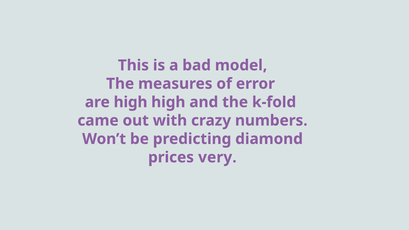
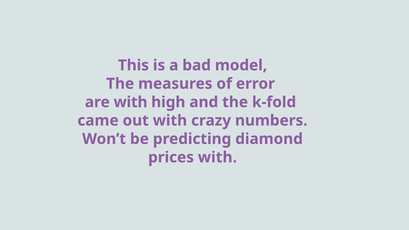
are high: high -> with
prices very: very -> with
